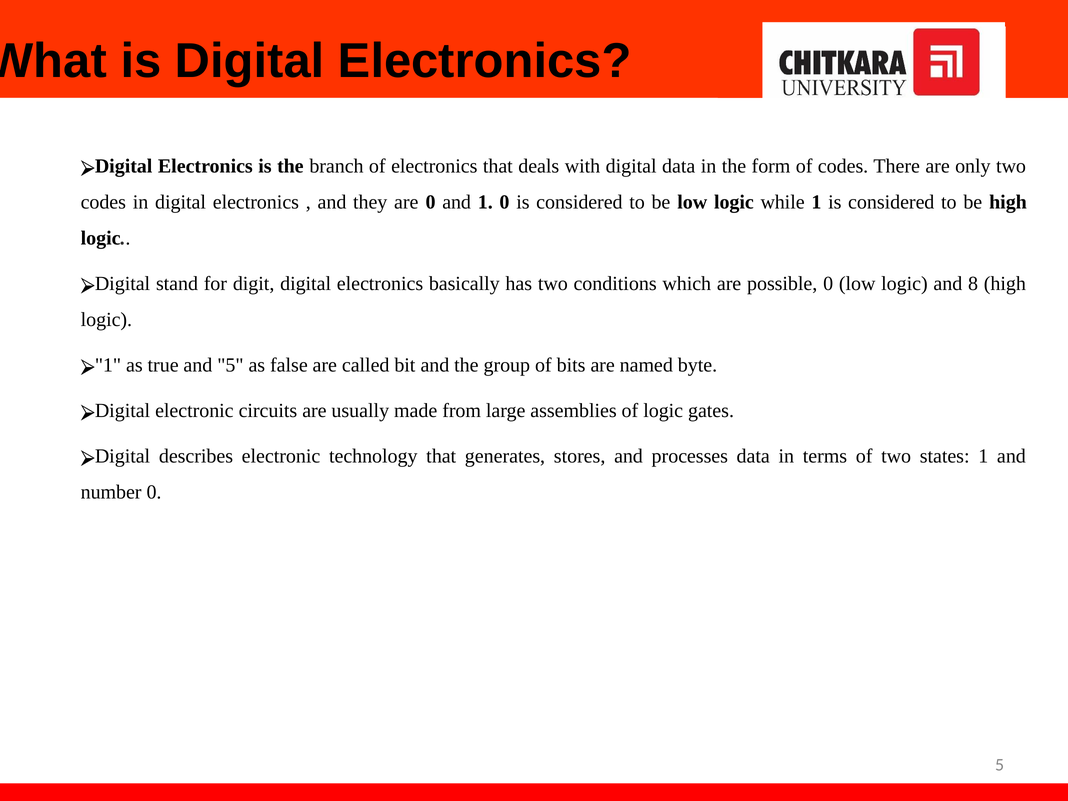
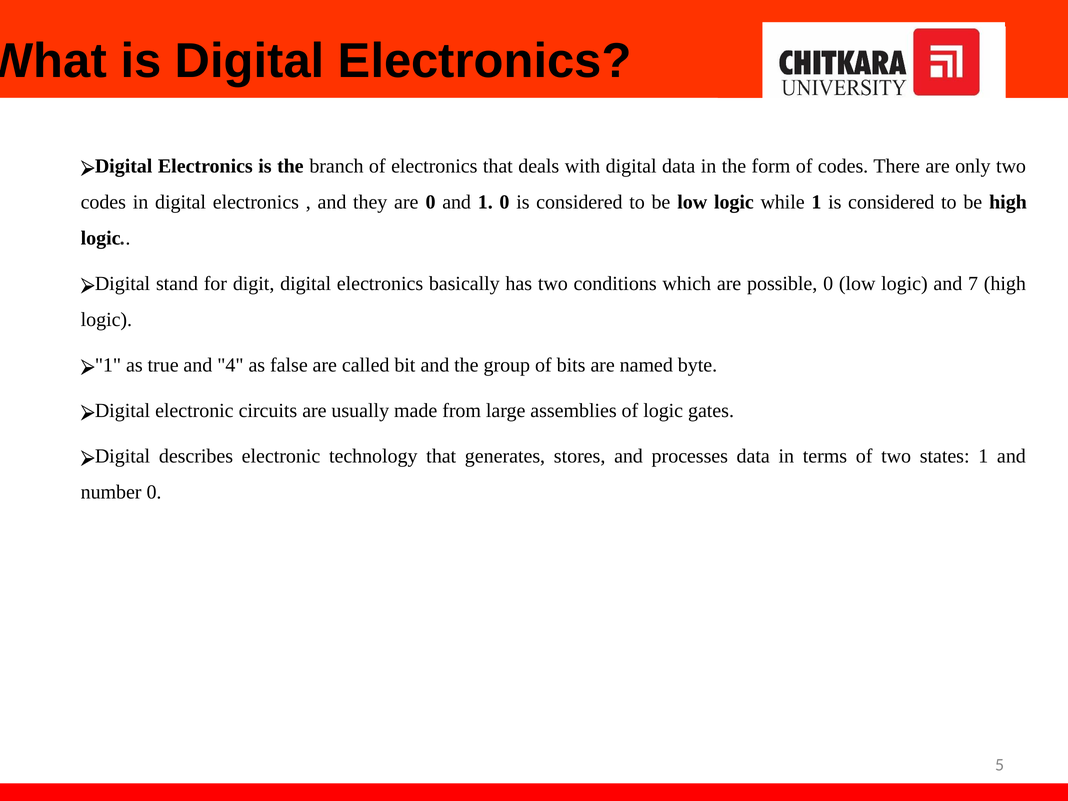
8: 8 -> 7
and 5: 5 -> 4
